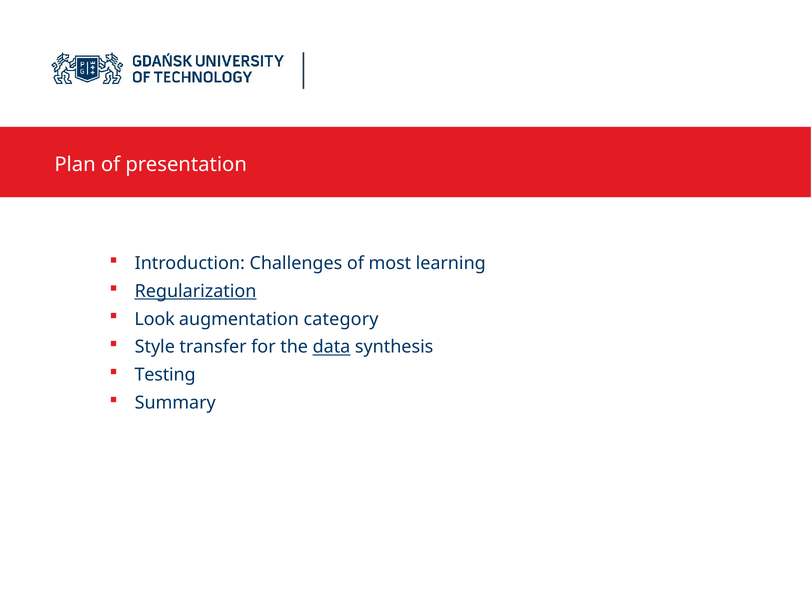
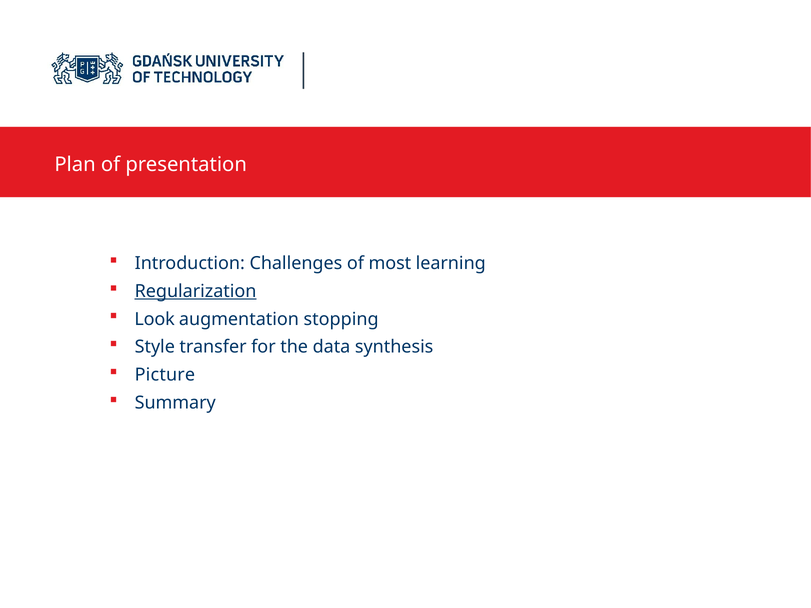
category: category -> stopping
data underline: present -> none
Testing: Testing -> Picture
